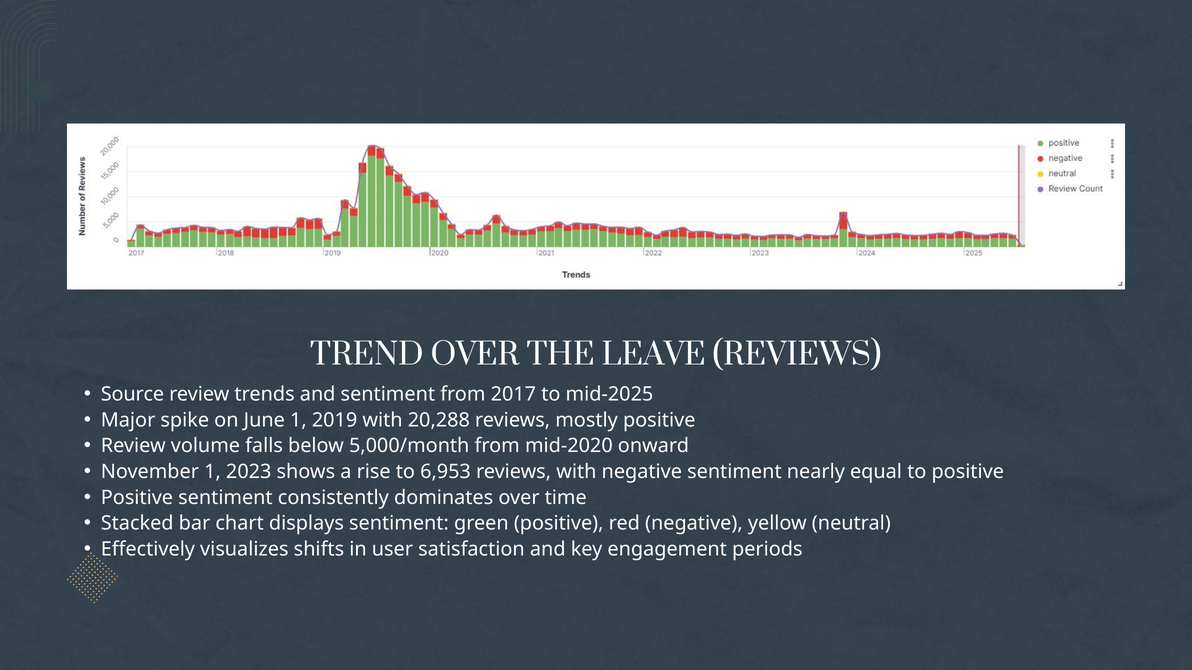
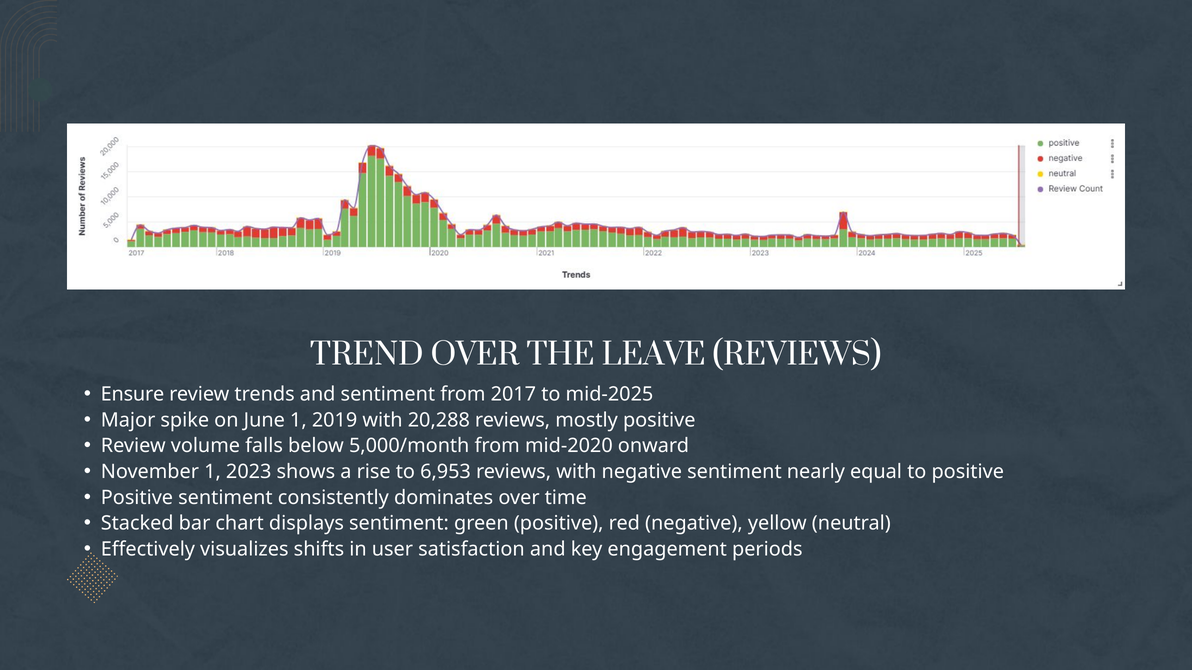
Source: Source -> Ensure
